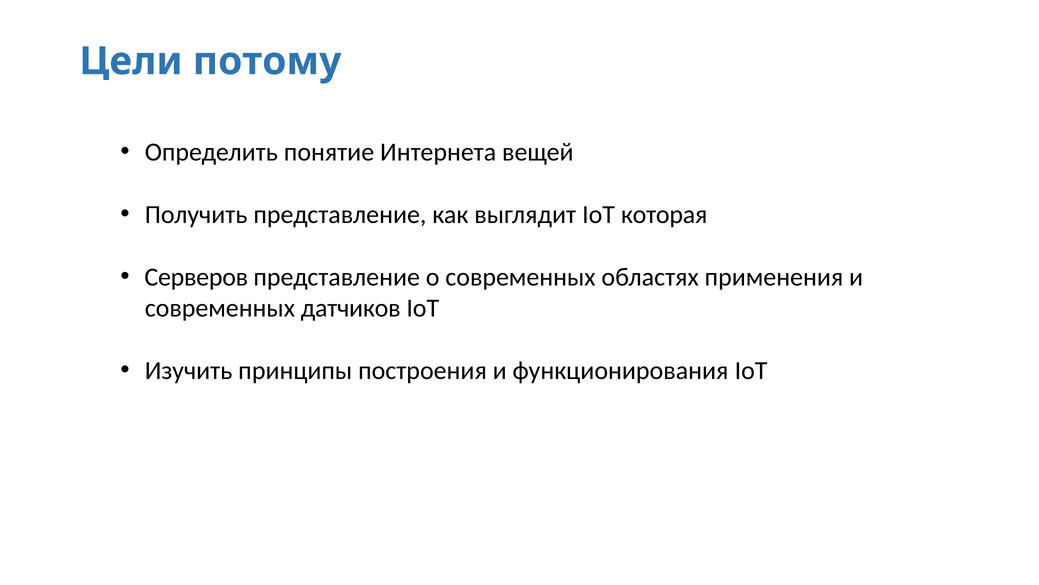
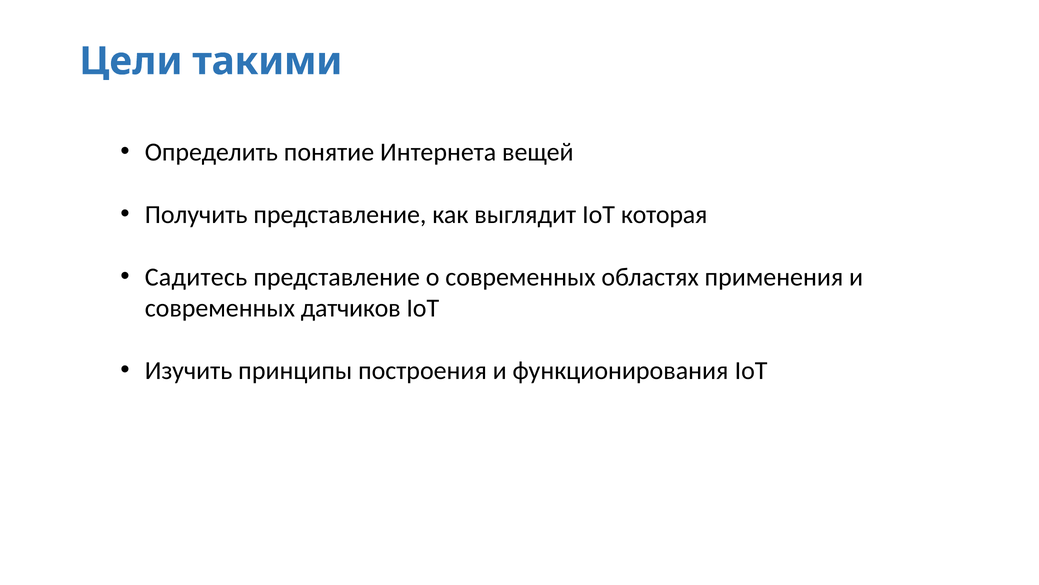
потому: потому -> такими
Серверов: Серверов -> Садитесь
